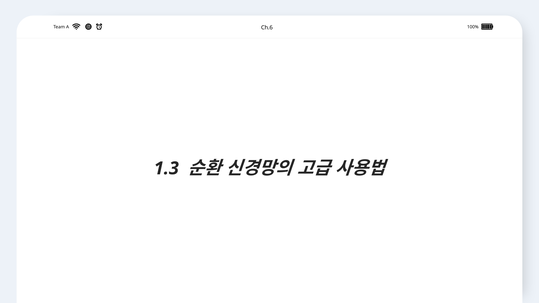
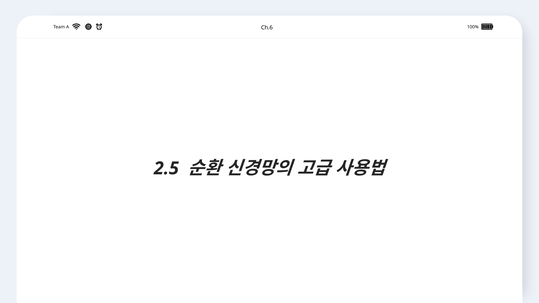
1.3: 1.3 -> 2.5
